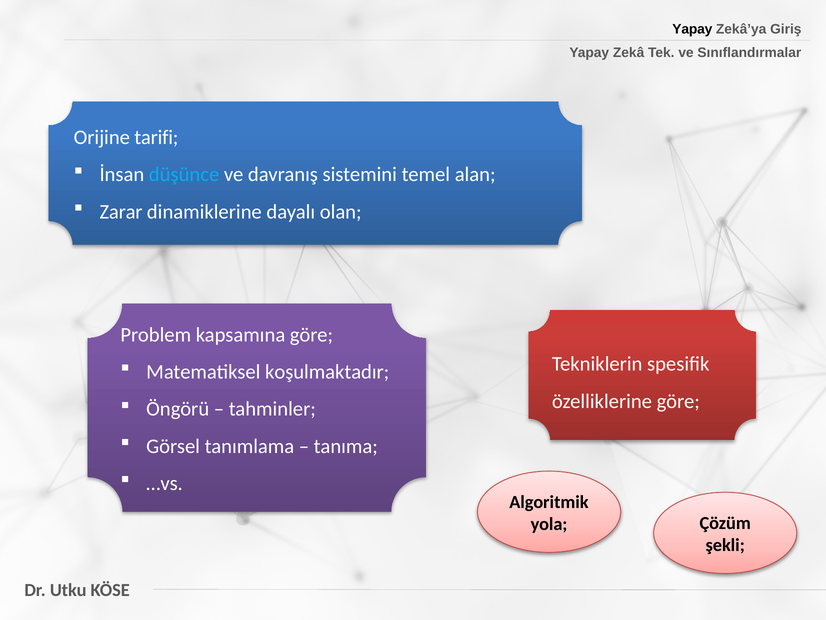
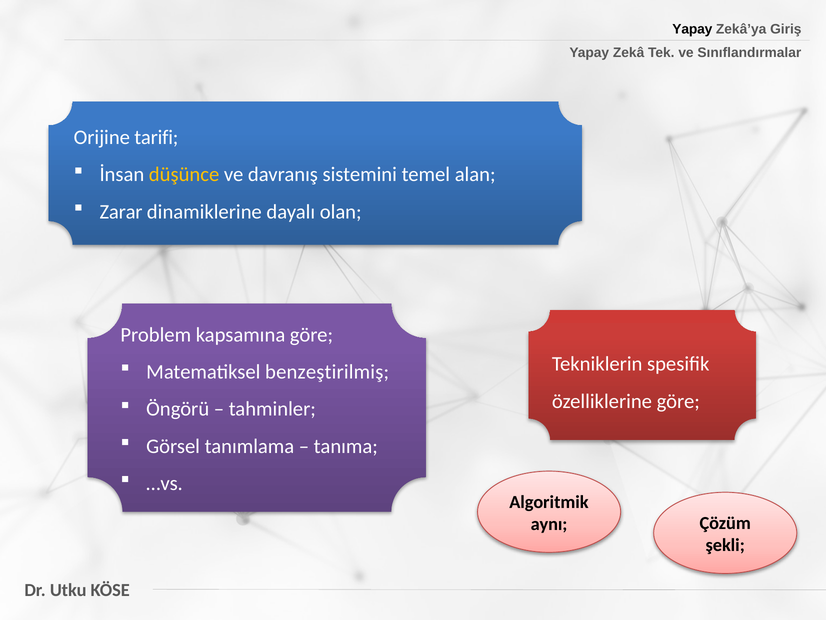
düşünce colour: light blue -> yellow
koşulmaktadır: koşulmaktadır -> benzeştirilmiş
yola: yola -> aynı
